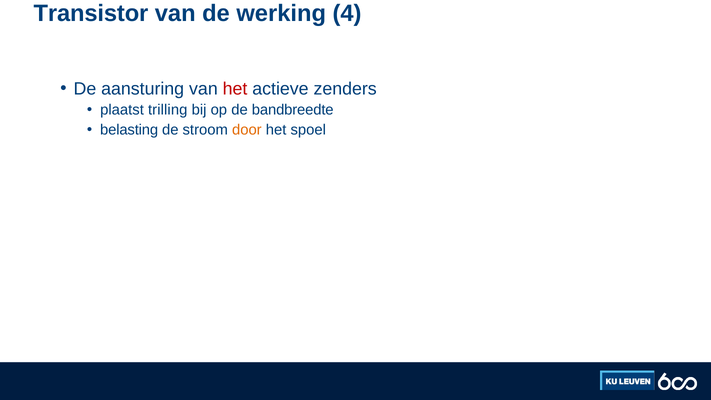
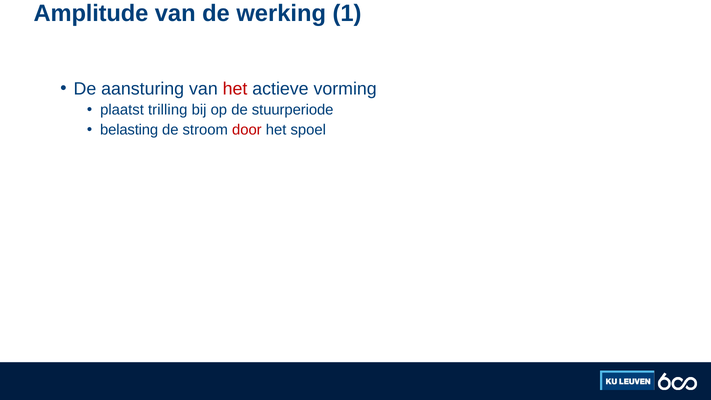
Transistor: Transistor -> Amplitude
4: 4 -> 1
zenders: zenders -> vorming
bandbreedte: bandbreedte -> stuurperiode
door colour: orange -> red
